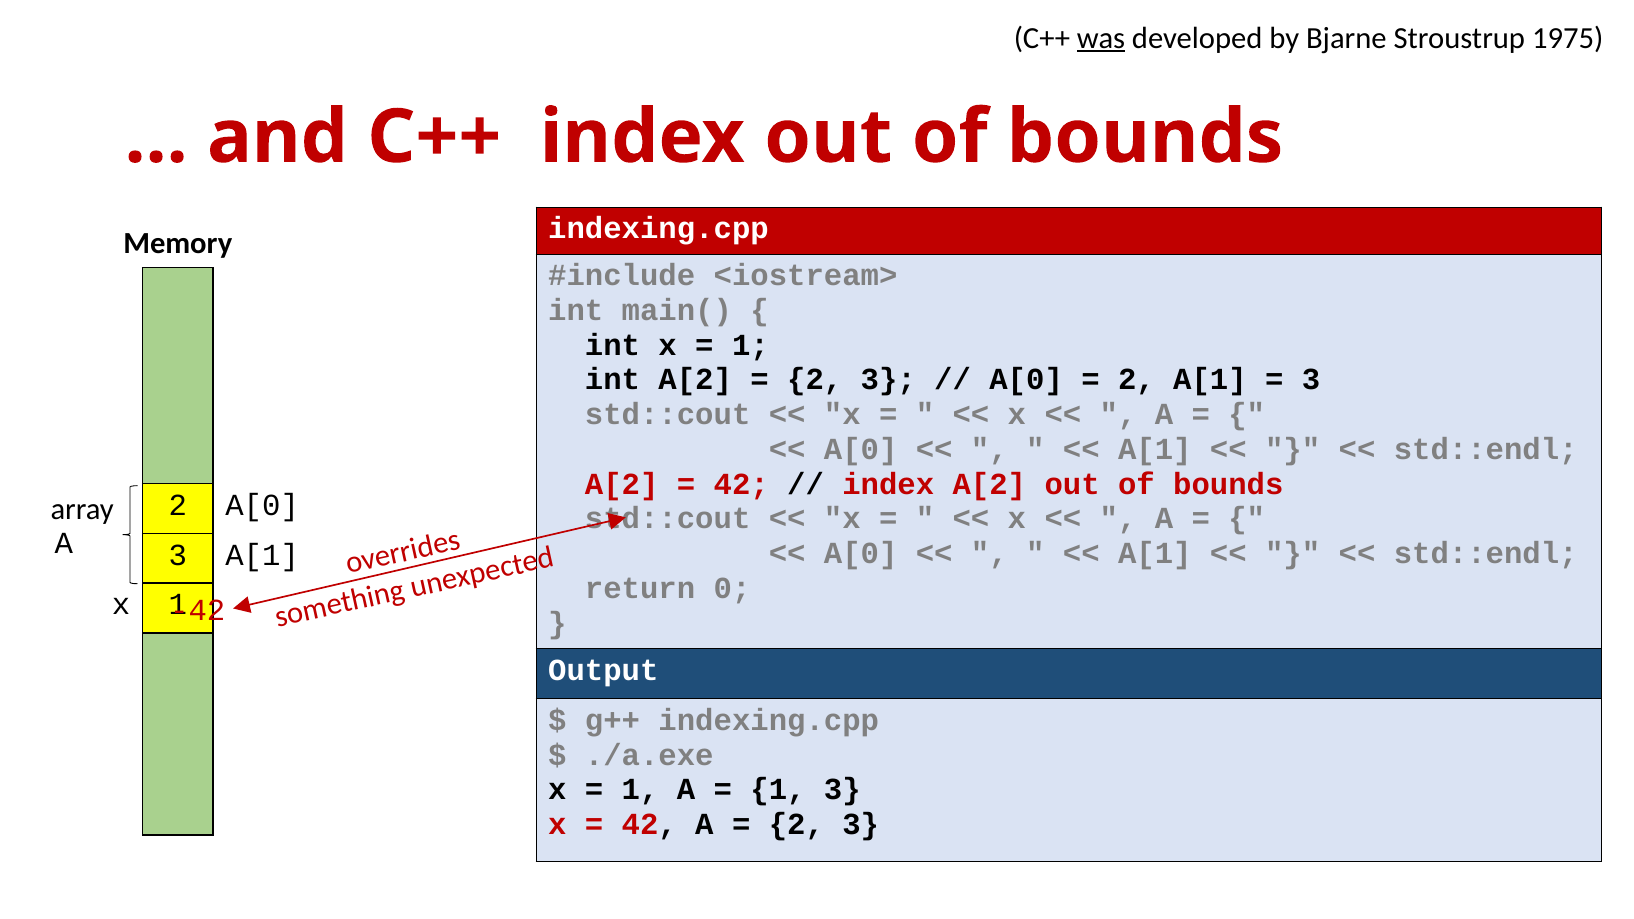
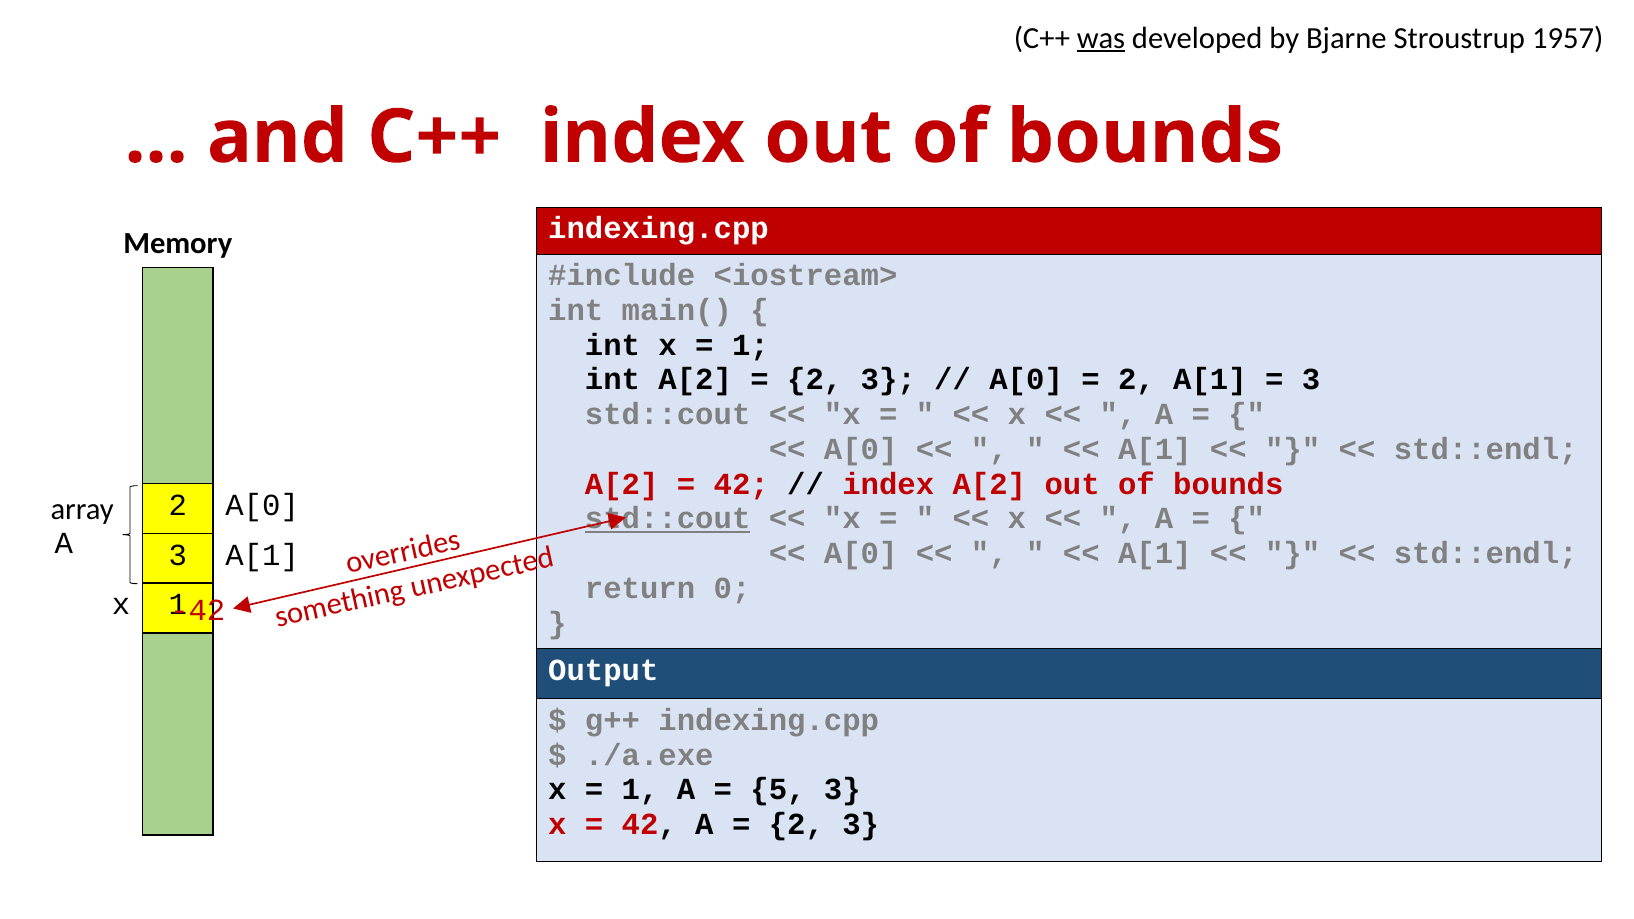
1975: 1975 -> 1957
std::cout at (668, 519) underline: none -> present
1 at (778, 790): 1 -> 5
